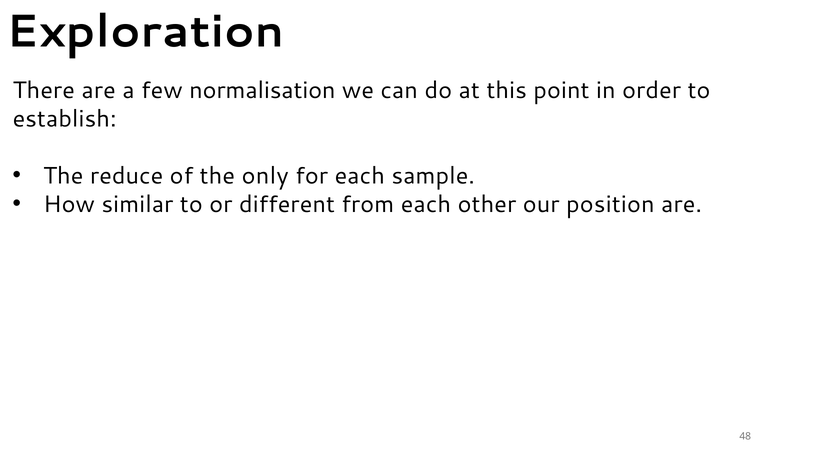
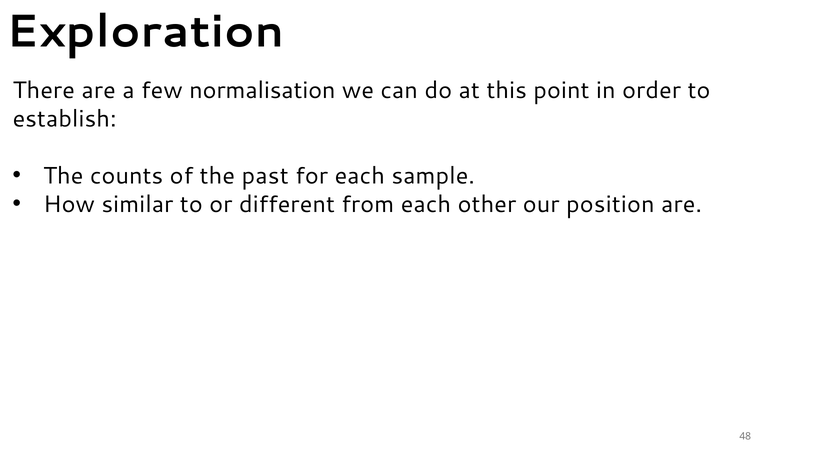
The reduce: reduce -> counts
only: only -> past
